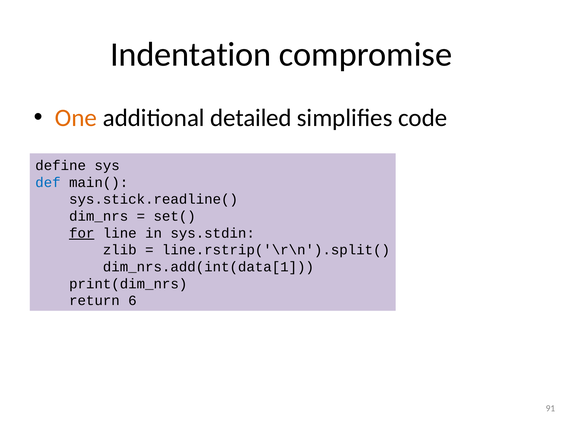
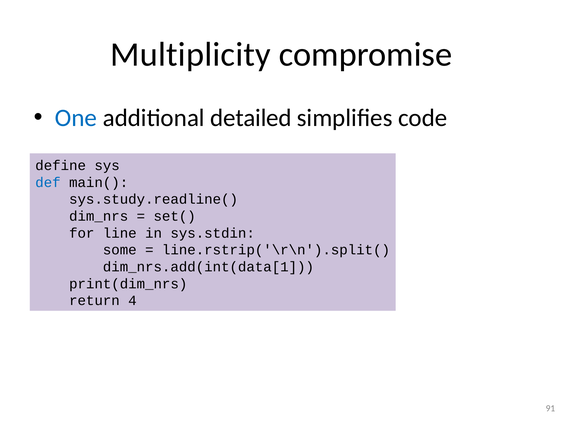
Indentation: Indentation -> Multiplicity
One colour: orange -> blue
sys.stick.readline(: sys.stick.readline( -> sys.study.readline(
for underline: present -> none
zlib: zlib -> some
6: 6 -> 4
